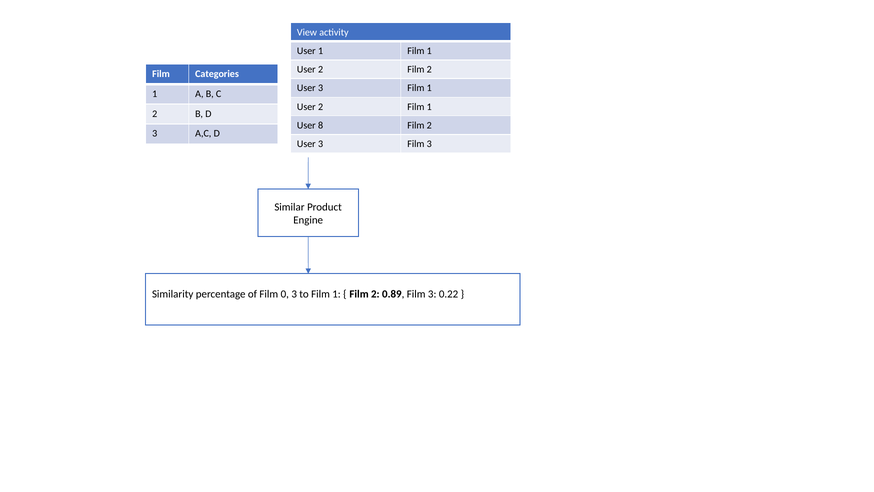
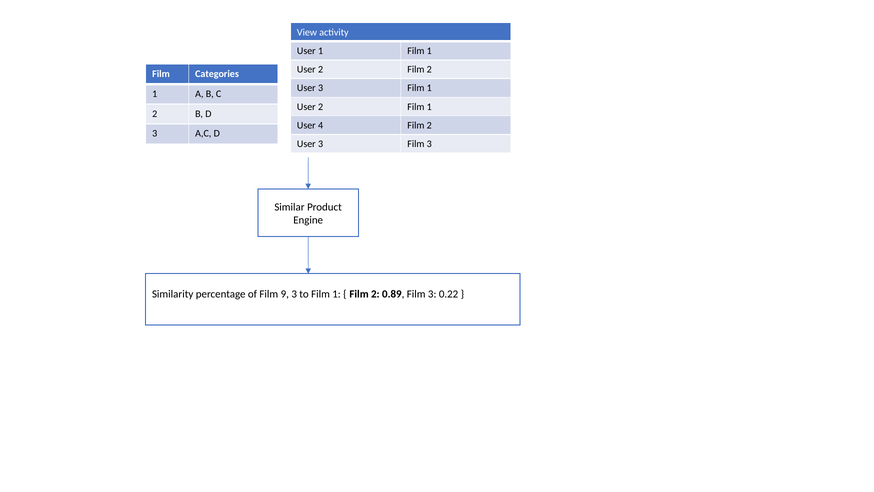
8: 8 -> 4
0: 0 -> 9
